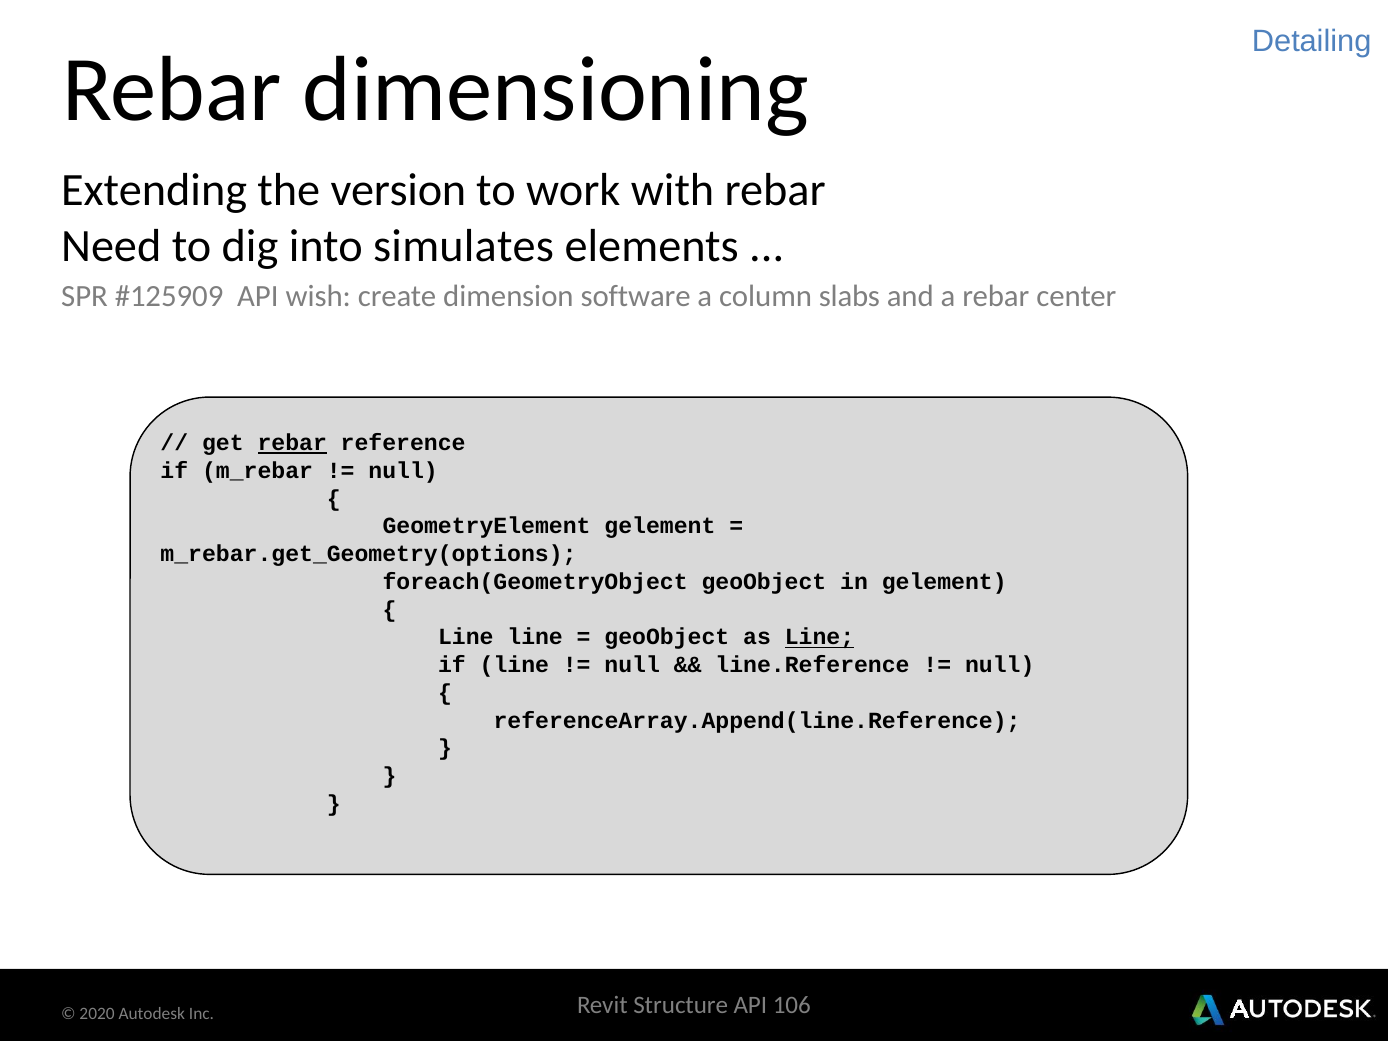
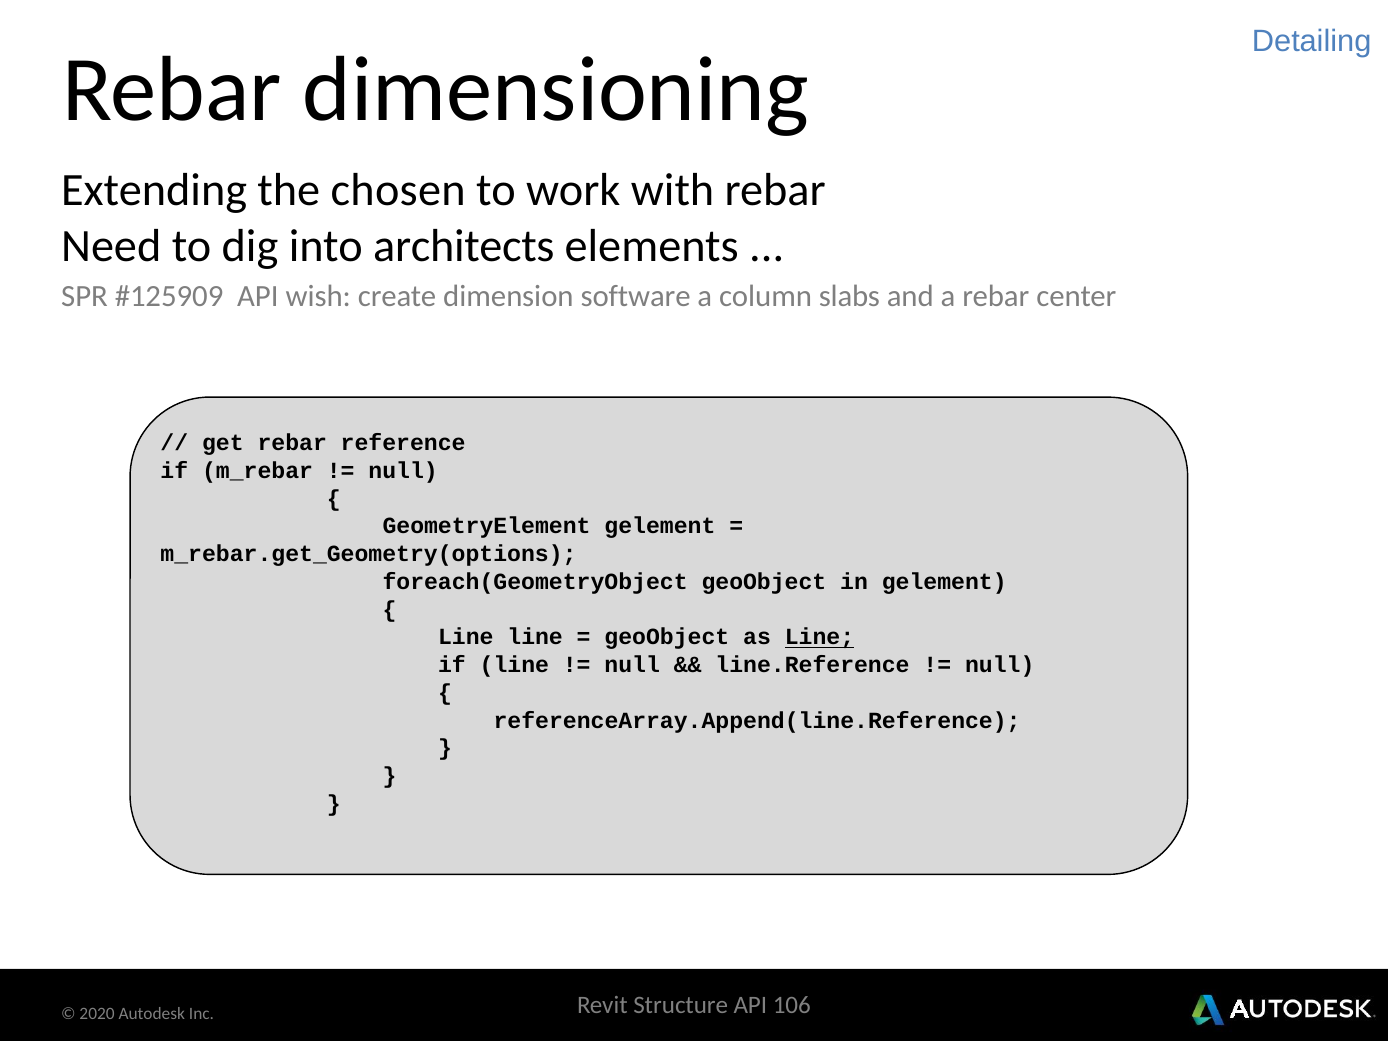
version: version -> chosen
simulates: simulates -> architects
rebar at (292, 443) underline: present -> none
